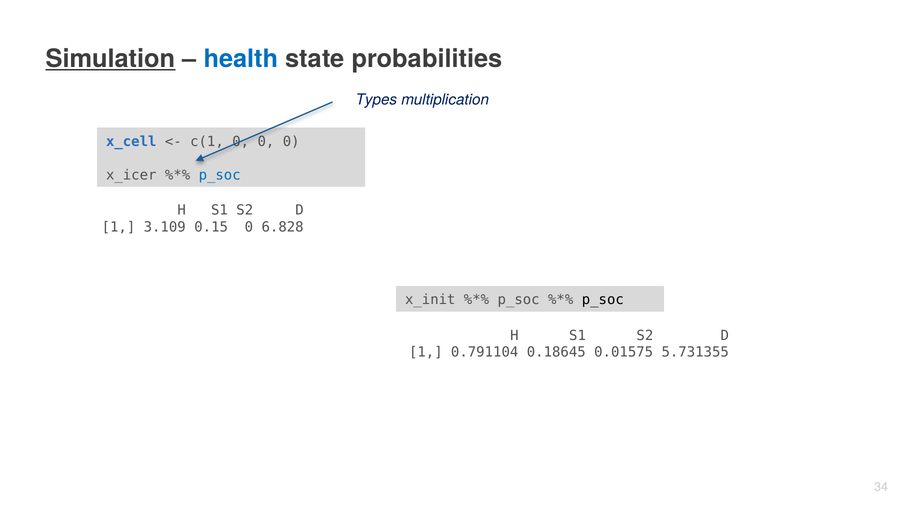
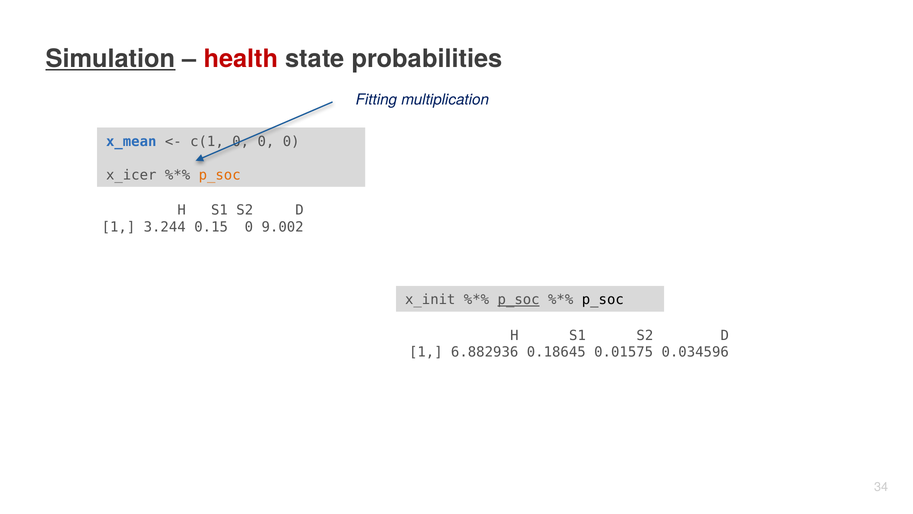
health colour: blue -> red
Types: Types -> Fitting
x_cell: x_cell -> x_mean
p_soc at (220, 175) colour: blue -> orange
3.109: 3.109 -> 3.244
6.828: 6.828 -> 9.002
p_soc at (519, 300) underline: none -> present
0.791104: 0.791104 -> 6.882936
5.731355: 5.731355 -> 0.034596
